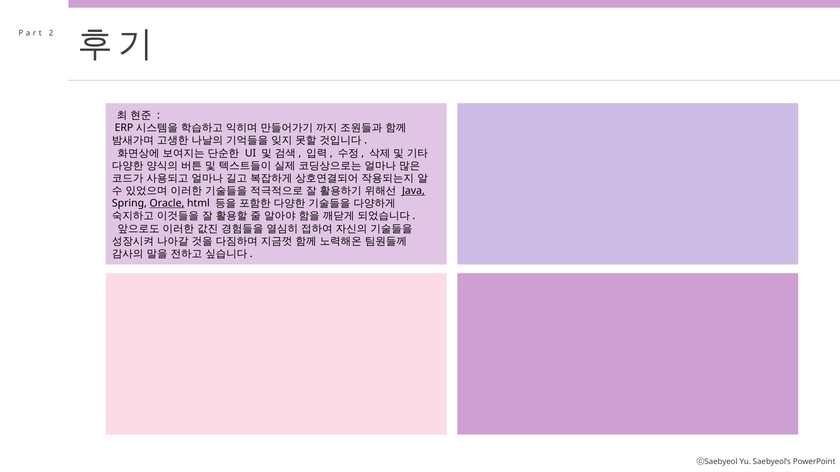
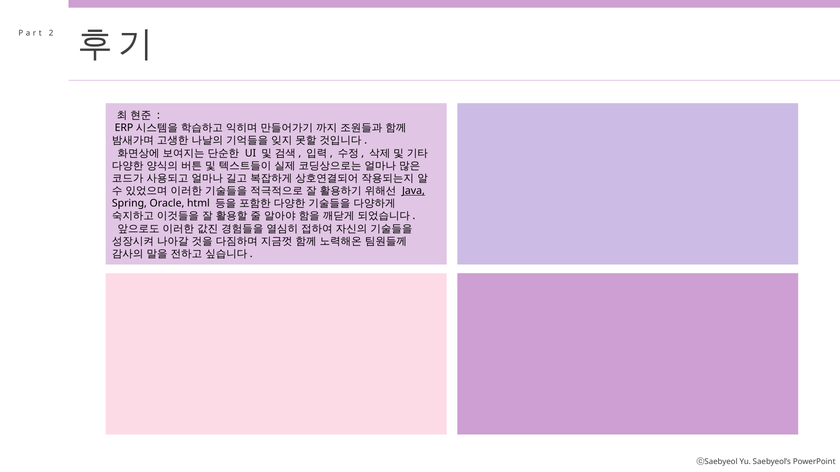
Oracle underline: present -> none
